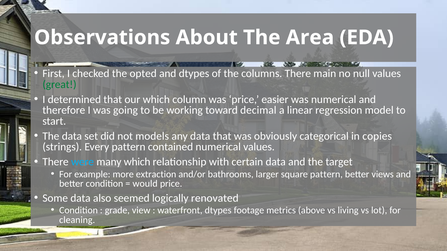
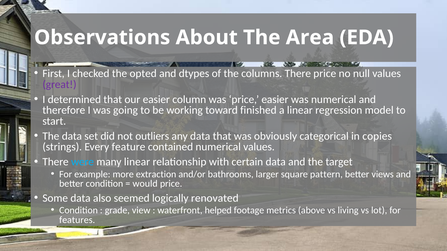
There main: main -> price
great colour: green -> purple
our which: which -> easier
decimal: decimal -> finished
models: models -> outliers
Every pattern: pattern -> feature
many which: which -> linear
waterfront dtypes: dtypes -> helped
cleaning: cleaning -> features
